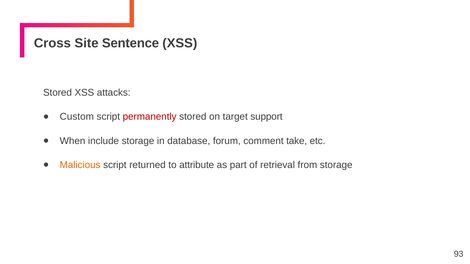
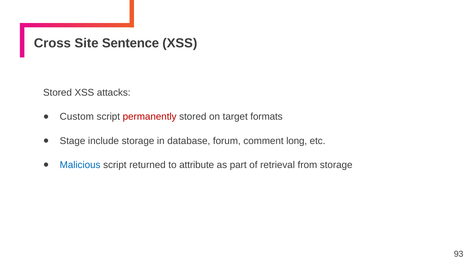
support: support -> formats
When: When -> Stage
take: take -> long
Malicious colour: orange -> blue
